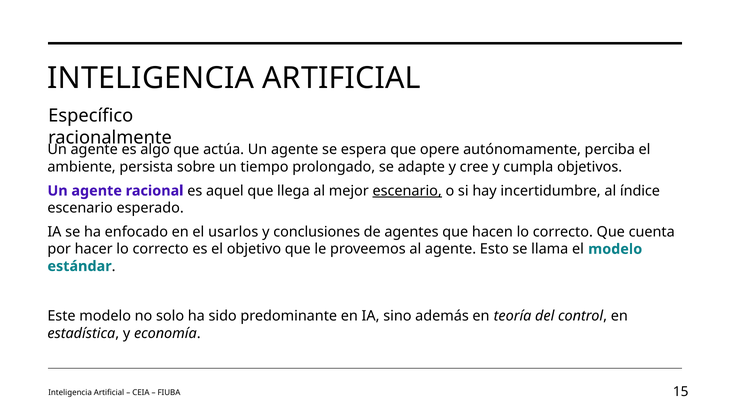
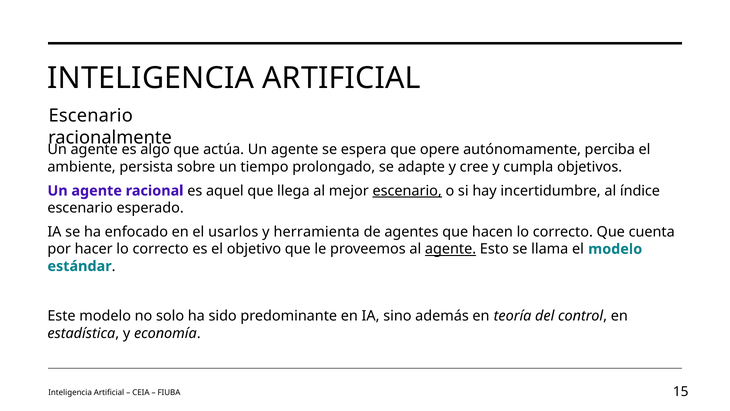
Específico at (91, 116): Específico -> Escenario
conclusiones: conclusiones -> herramienta
agente at (451, 249) underline: none -> present
